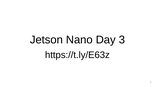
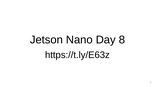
3: 3 -> 8
